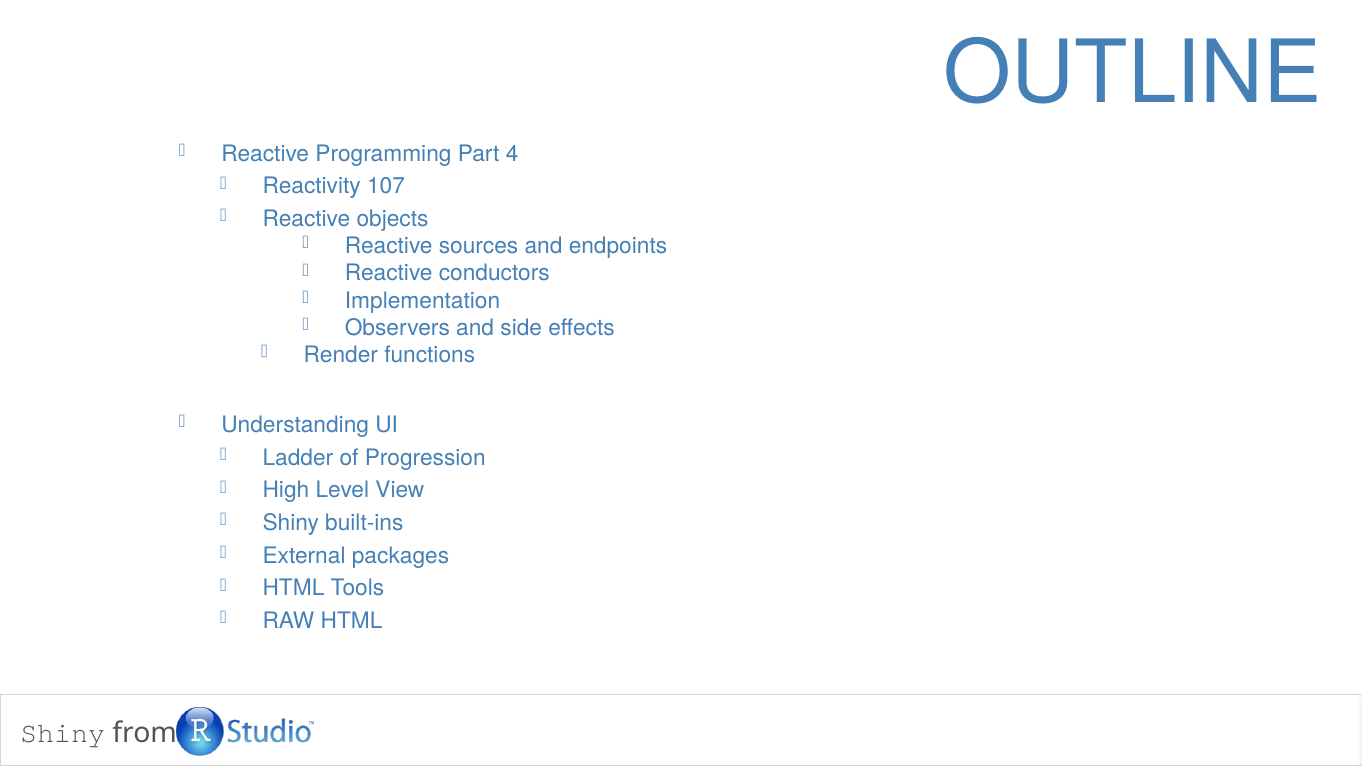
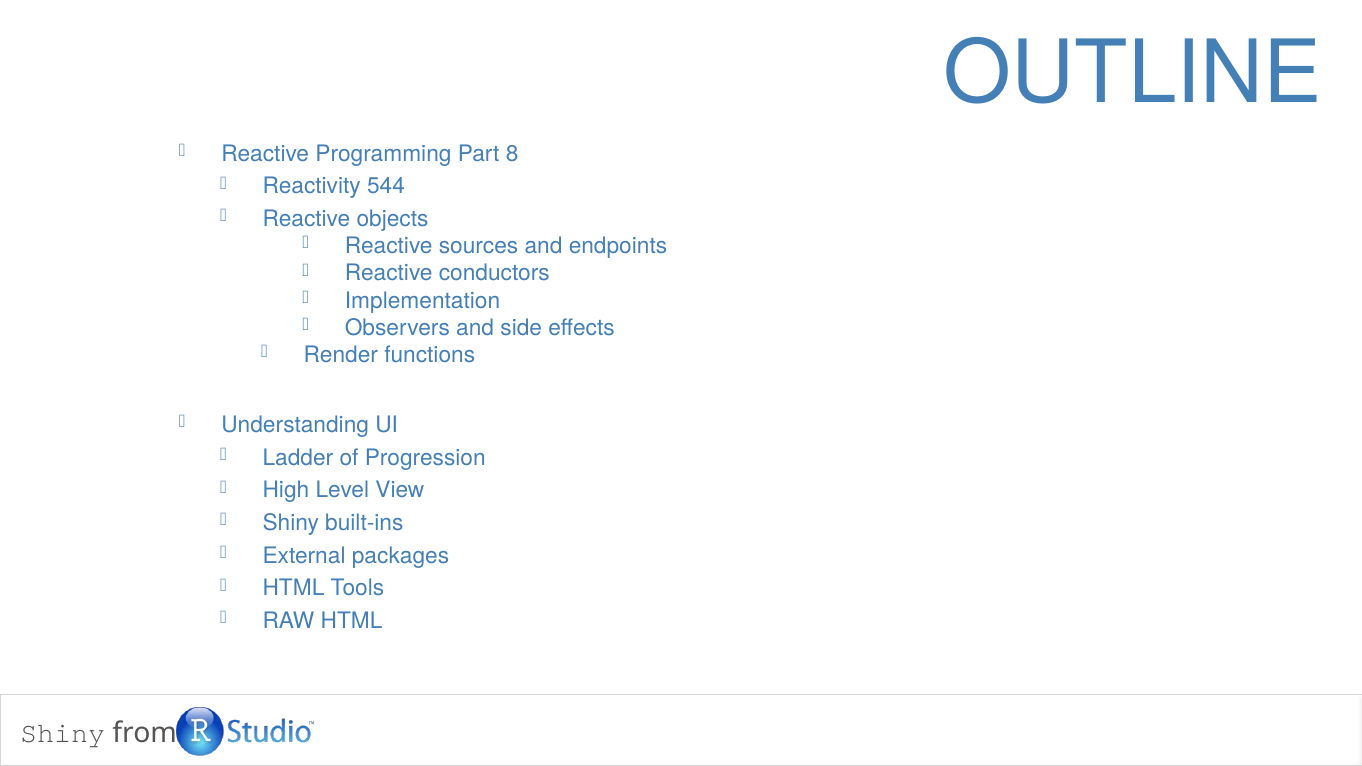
4: 4 -> 8
107: 107 -> 544
